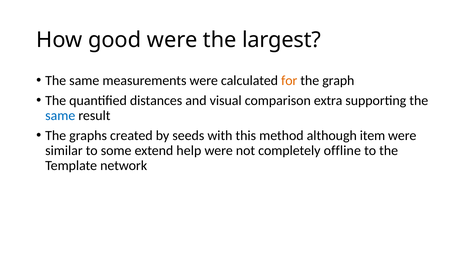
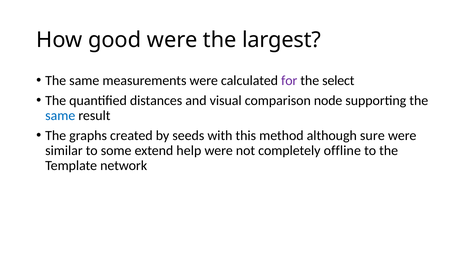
for colour: orange -> purple
graph: graph -> select
extra: extra -> node
item: item -> sure
